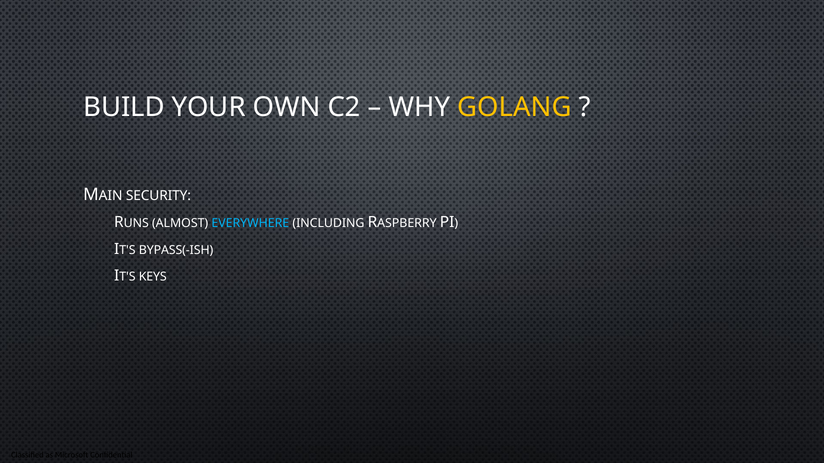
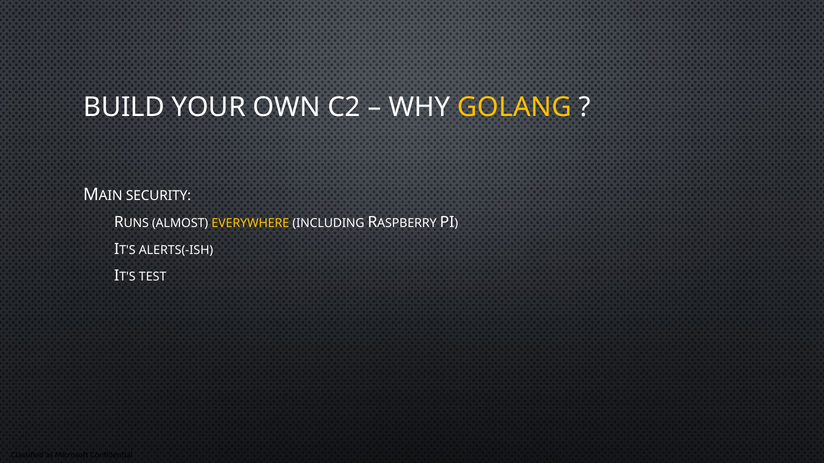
EVERYWHERE colour: light blue -> yellow
BYPASS(-ISH: BYPASS(-ISH -> ALERTS(-ISH
KEYS: KEYS -> TEST
